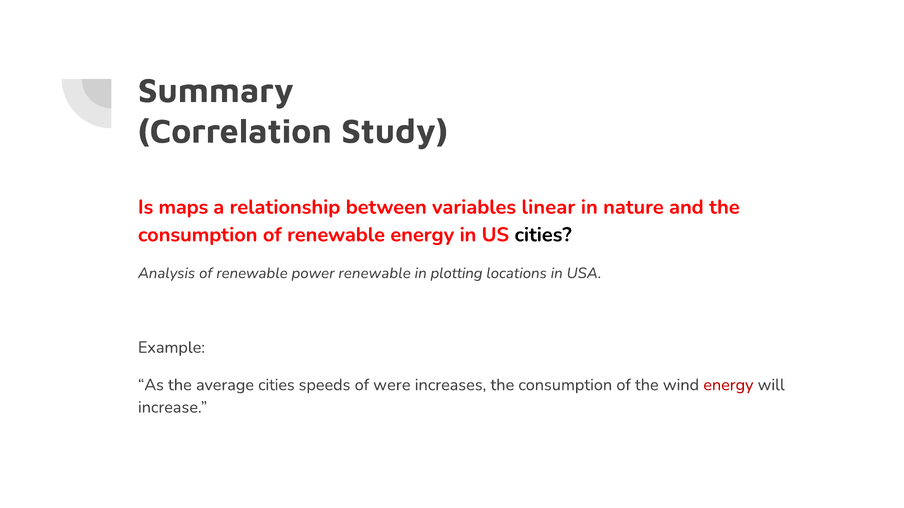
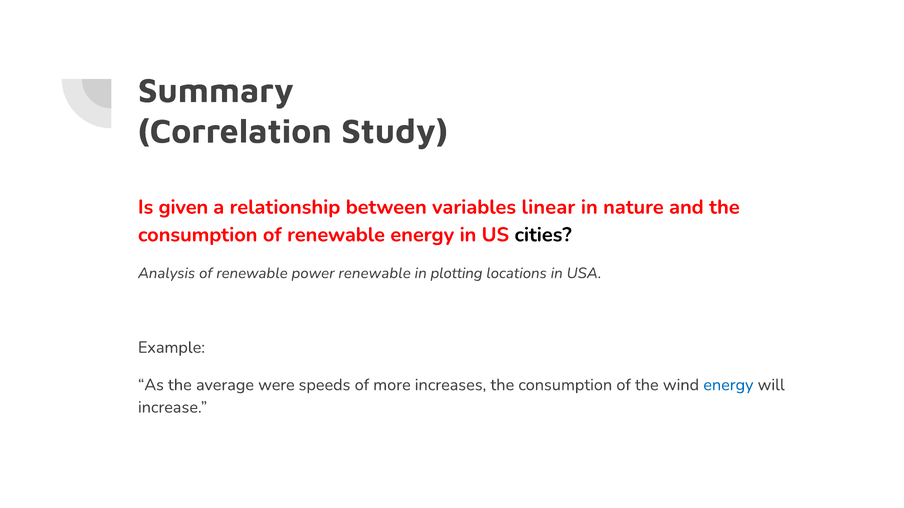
maps: maps -> given
average cities: cities -> were
were: were -> more
energy at (728, 385) colour: red -> blue
